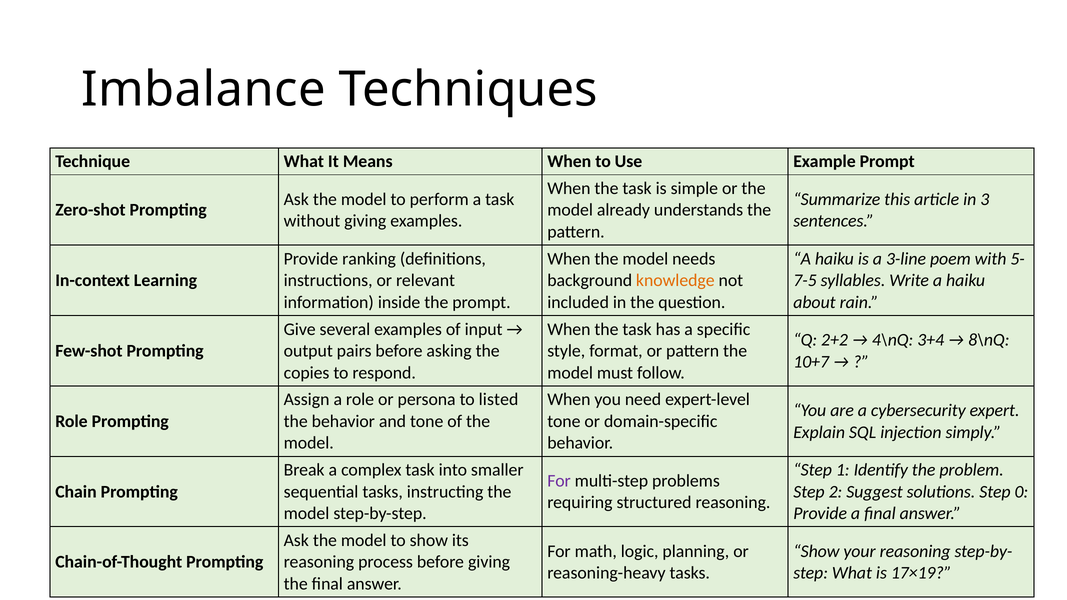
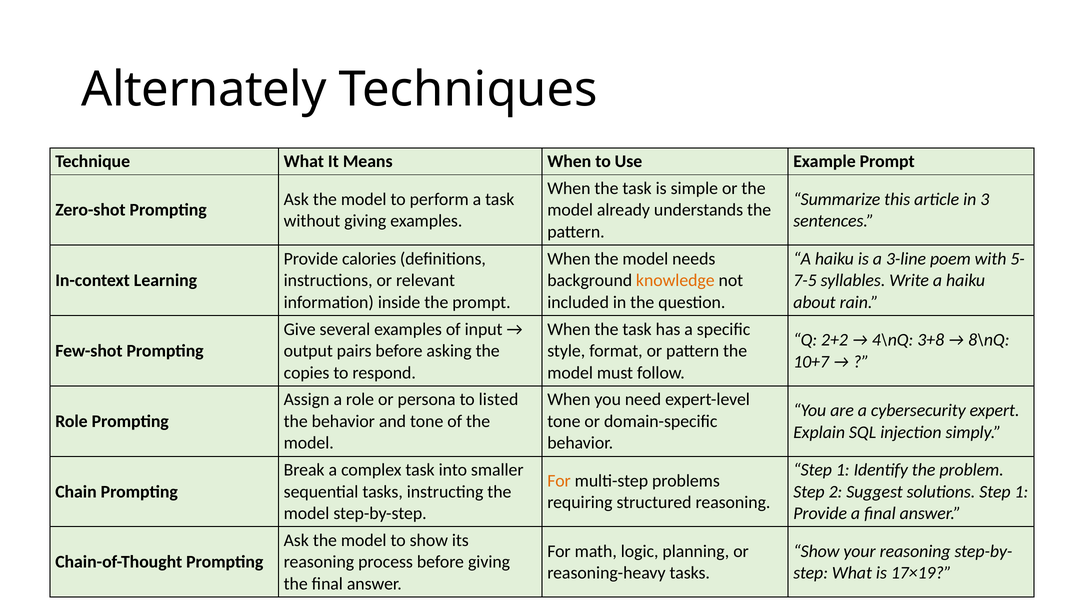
Imbalance: Imbalance -> Alternately
ranking: ranking -> calories
3+4: 3+4 -> 3+8
For at (559, 481) colour: purple -> orange
solutions Step 0: 0 -> 1
